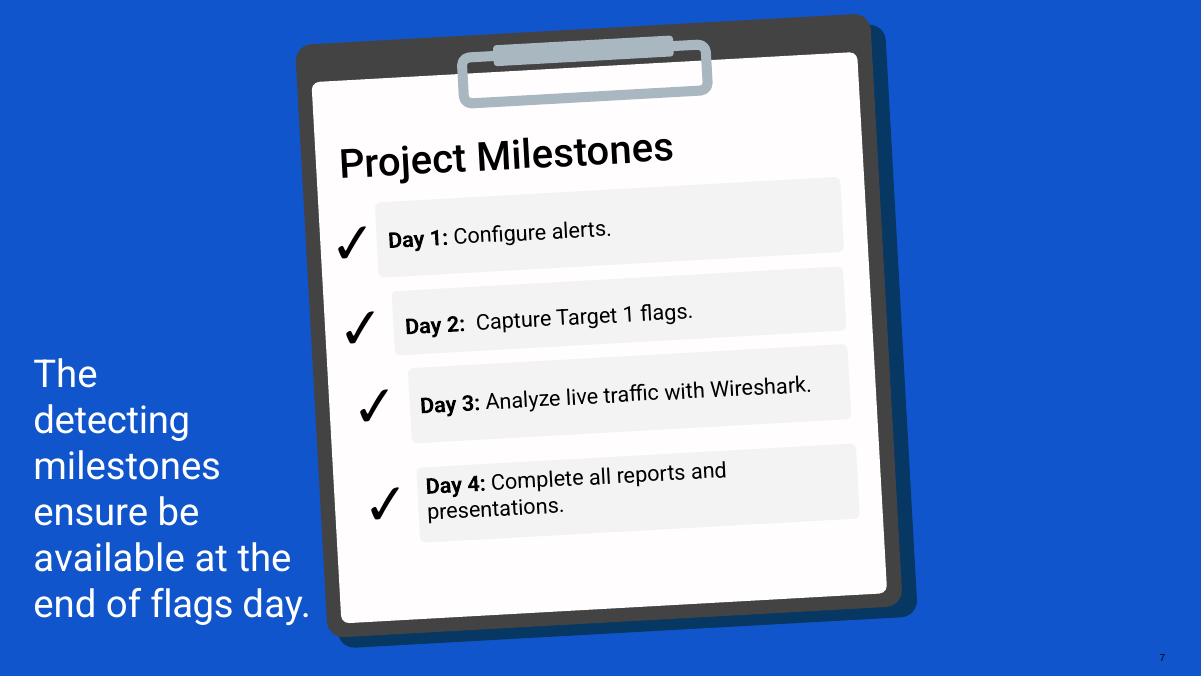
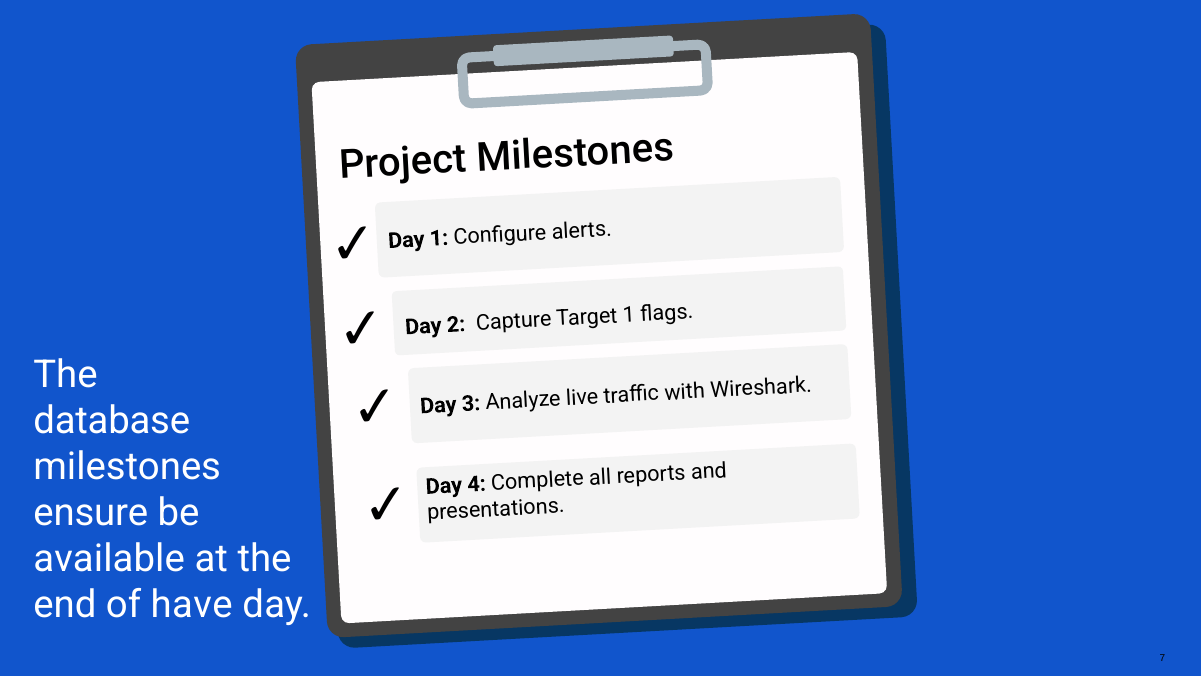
detecting: detecting -> database
of flags: flags -> have
